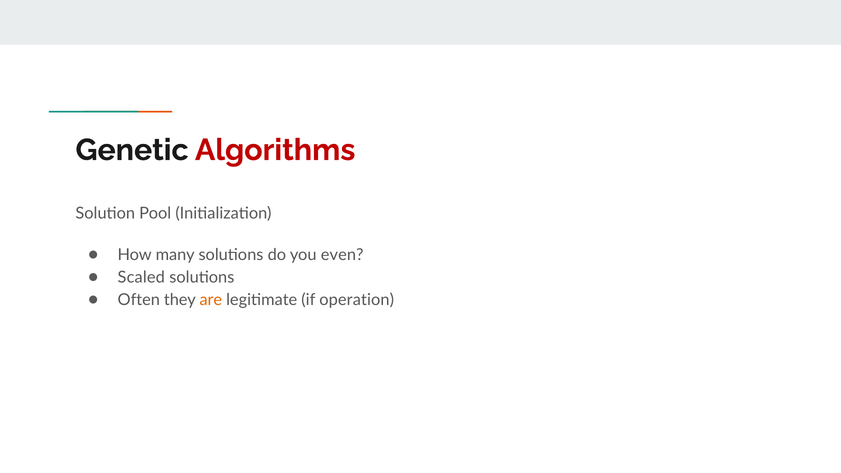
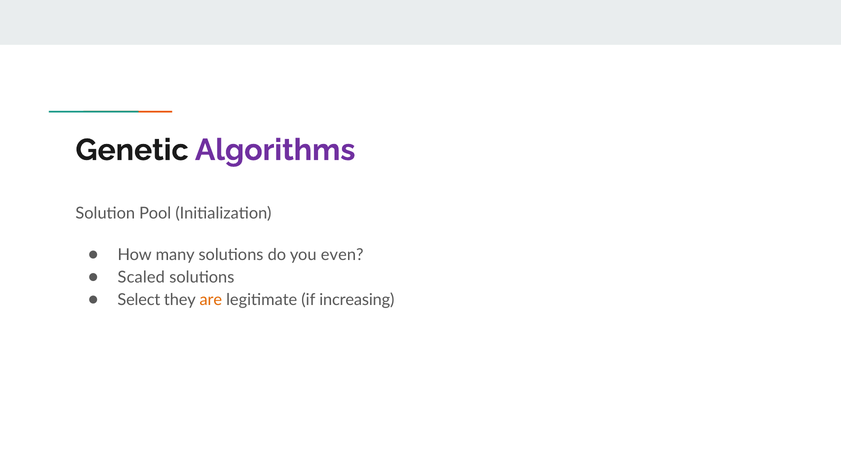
Algorithms colour: red -> purple
Often: Often -> Select
operation: operation -> increasing
